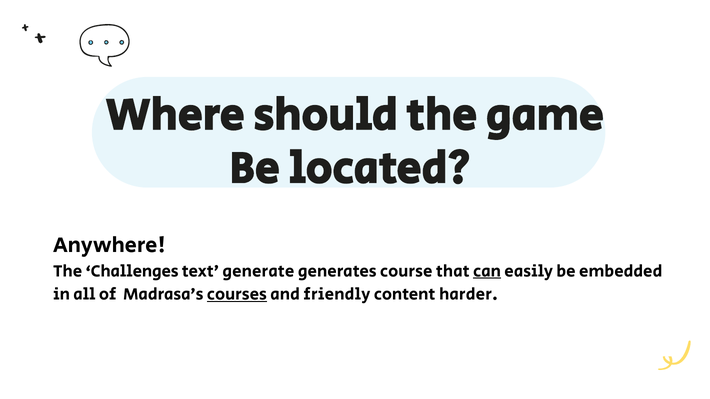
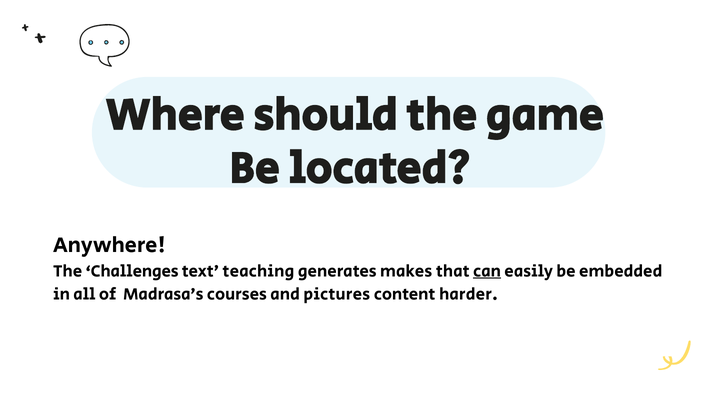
generate: generate -> teaching
course: course -> makes
courses underline: present -> none
friendly: friendly -> pictures
